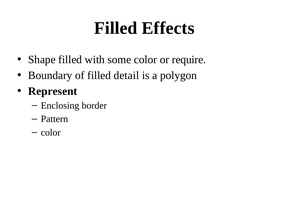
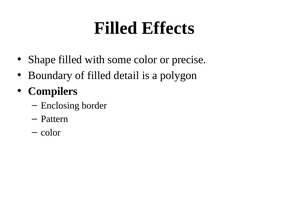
require: require -> precise
Represent: Represent -> Compilers
